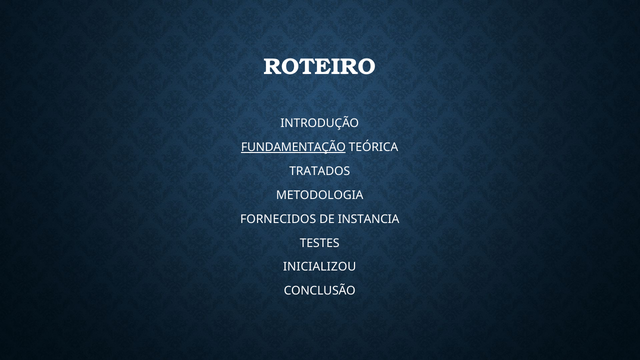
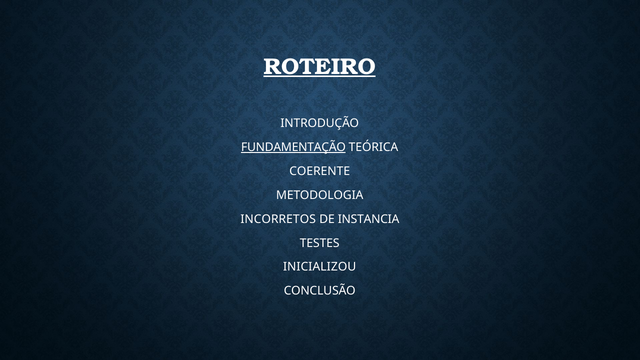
ROTEIRO underline: none -> present
TRATADOS: TRATADOS -> COERENTE
FORNECIDOS: FORNECIDOS -> INCORRETOS
